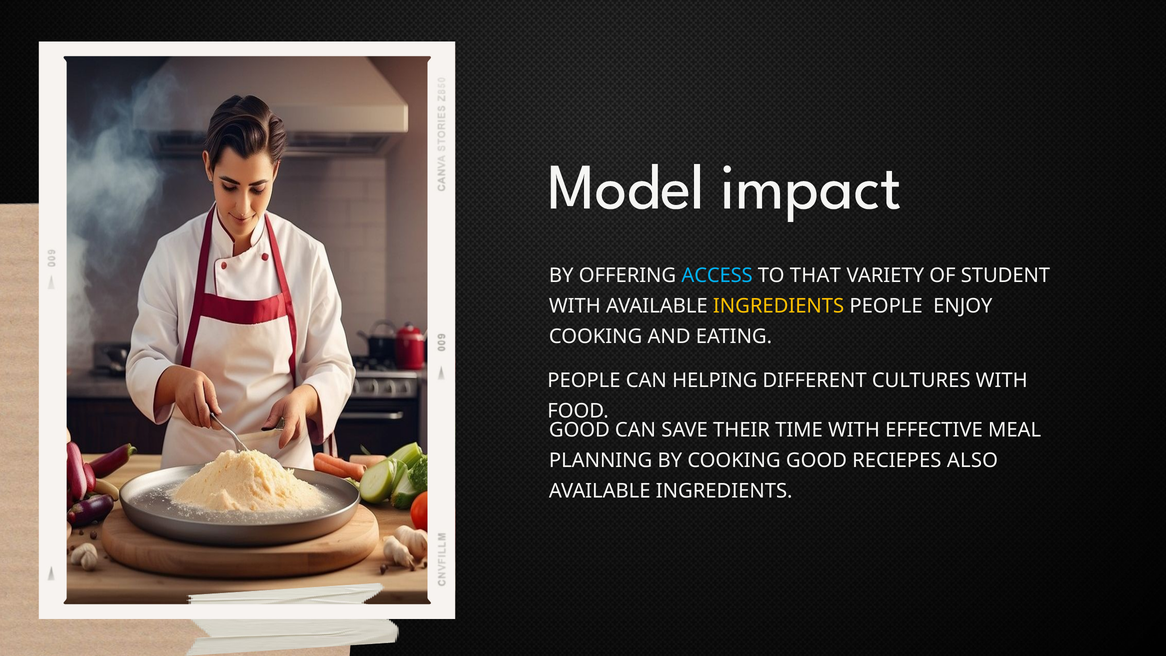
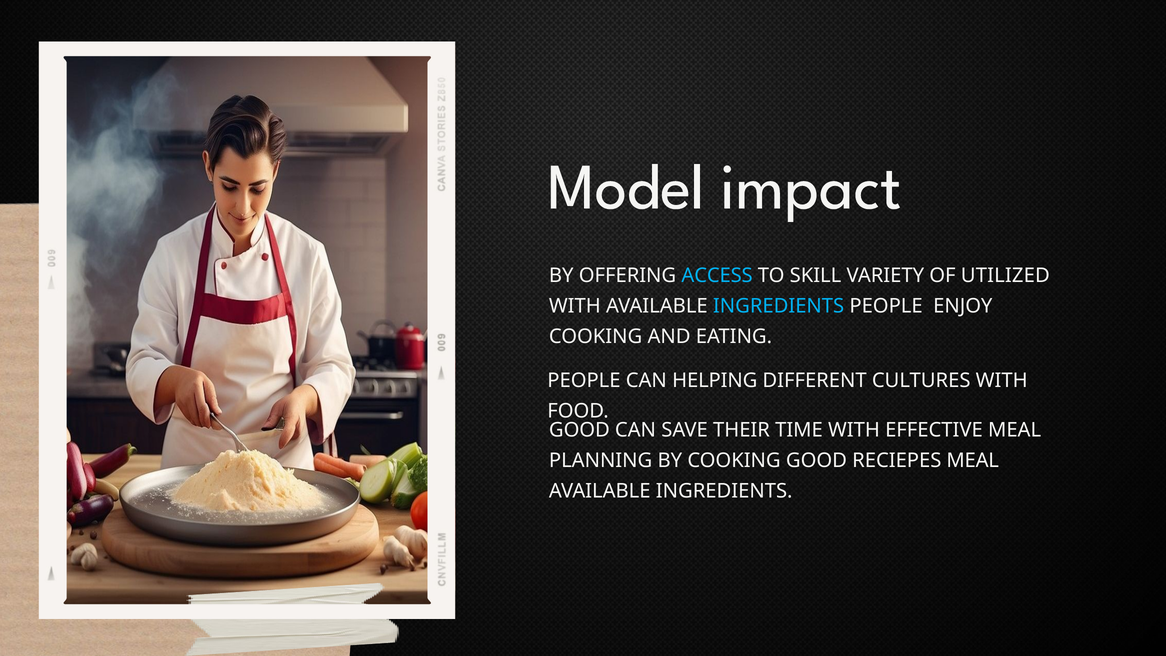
THAT: THAT -> SKILL
STUDENT: STUDENT -> UTILIZED
INGREDIENTS at (779, 306) colour: yellow -> light blue
RECIEPES ALSO: ALSO -> MEAL
